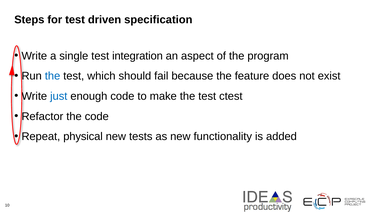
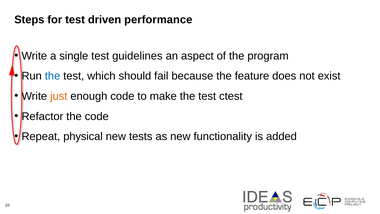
specification: specification -> performance
integration: integration -> guidelines
just colour: blue -> orange
